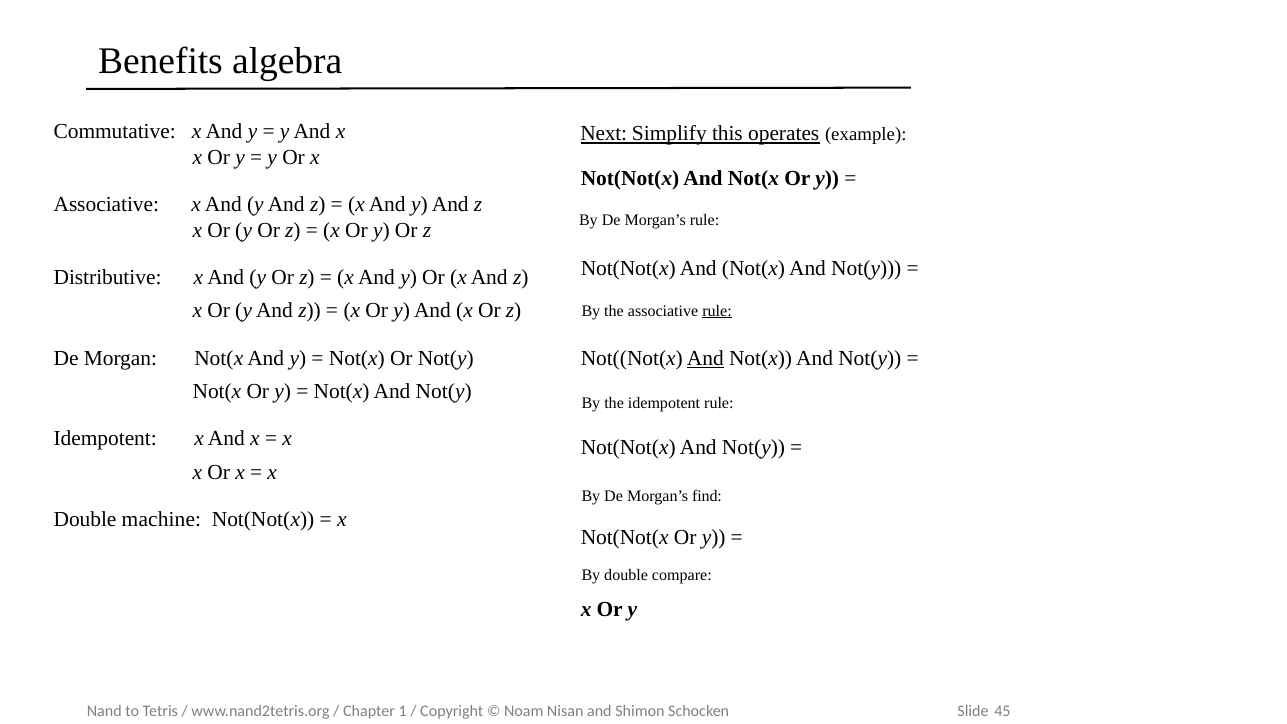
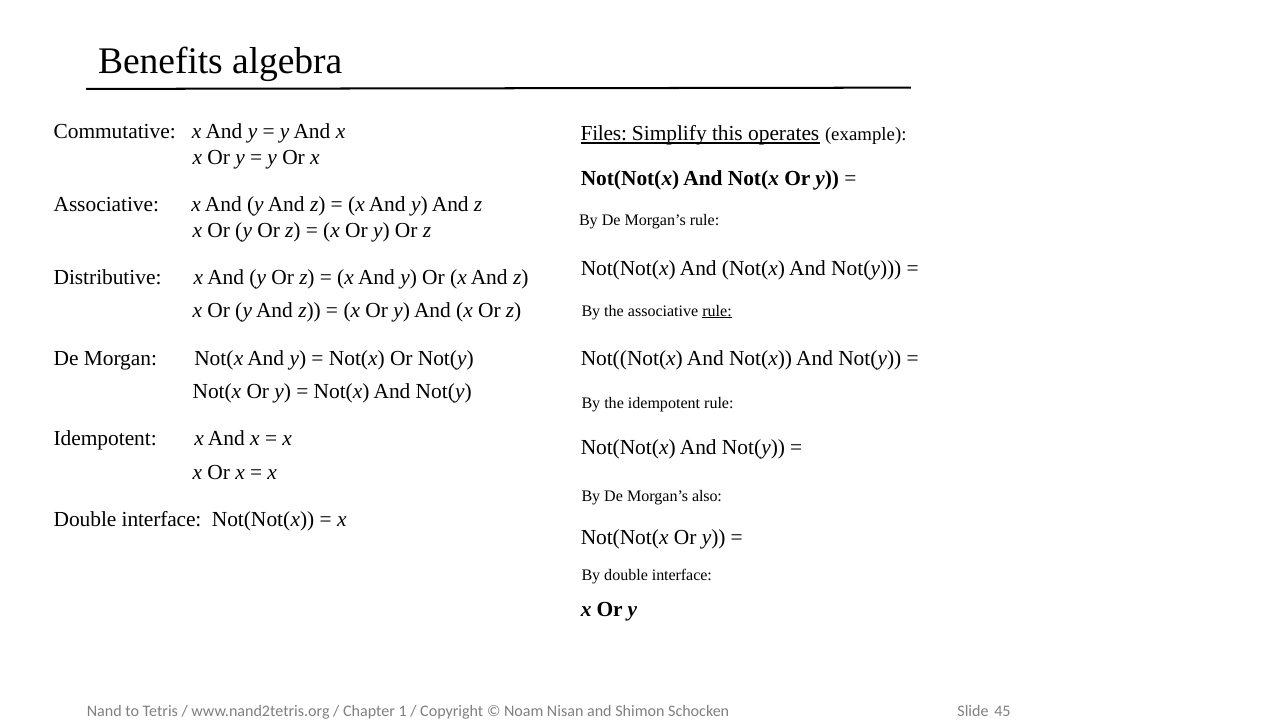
Next: Next -> Files
And at (705, 358) underline: present -> none
find: find -> also
machine at (161, 520): machine -> interface
By double compare: compare -> interface
